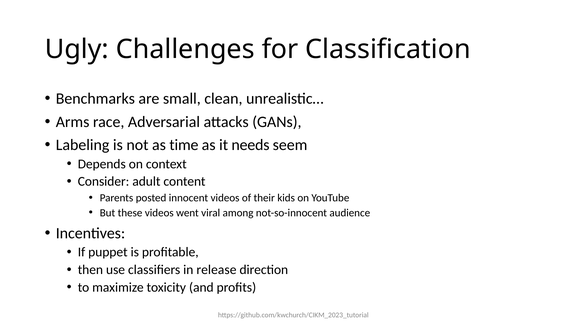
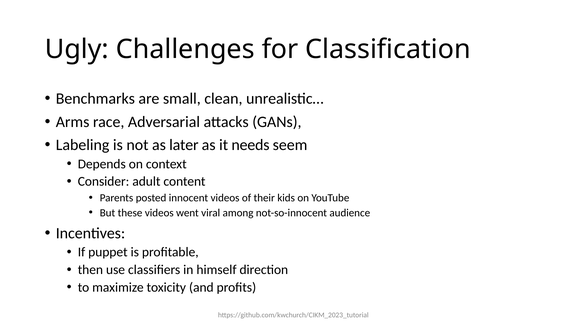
time: time -> later
release: release -> himself
